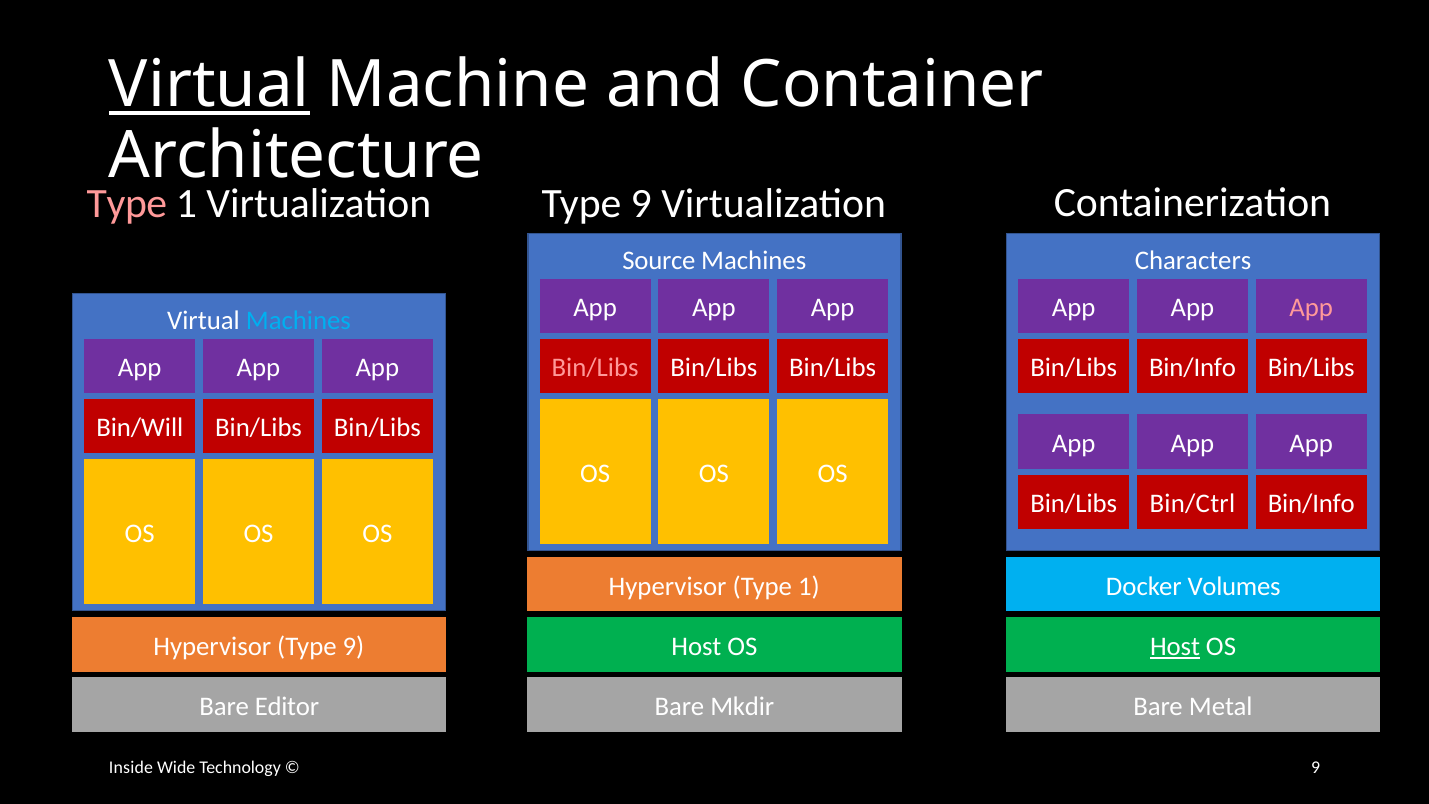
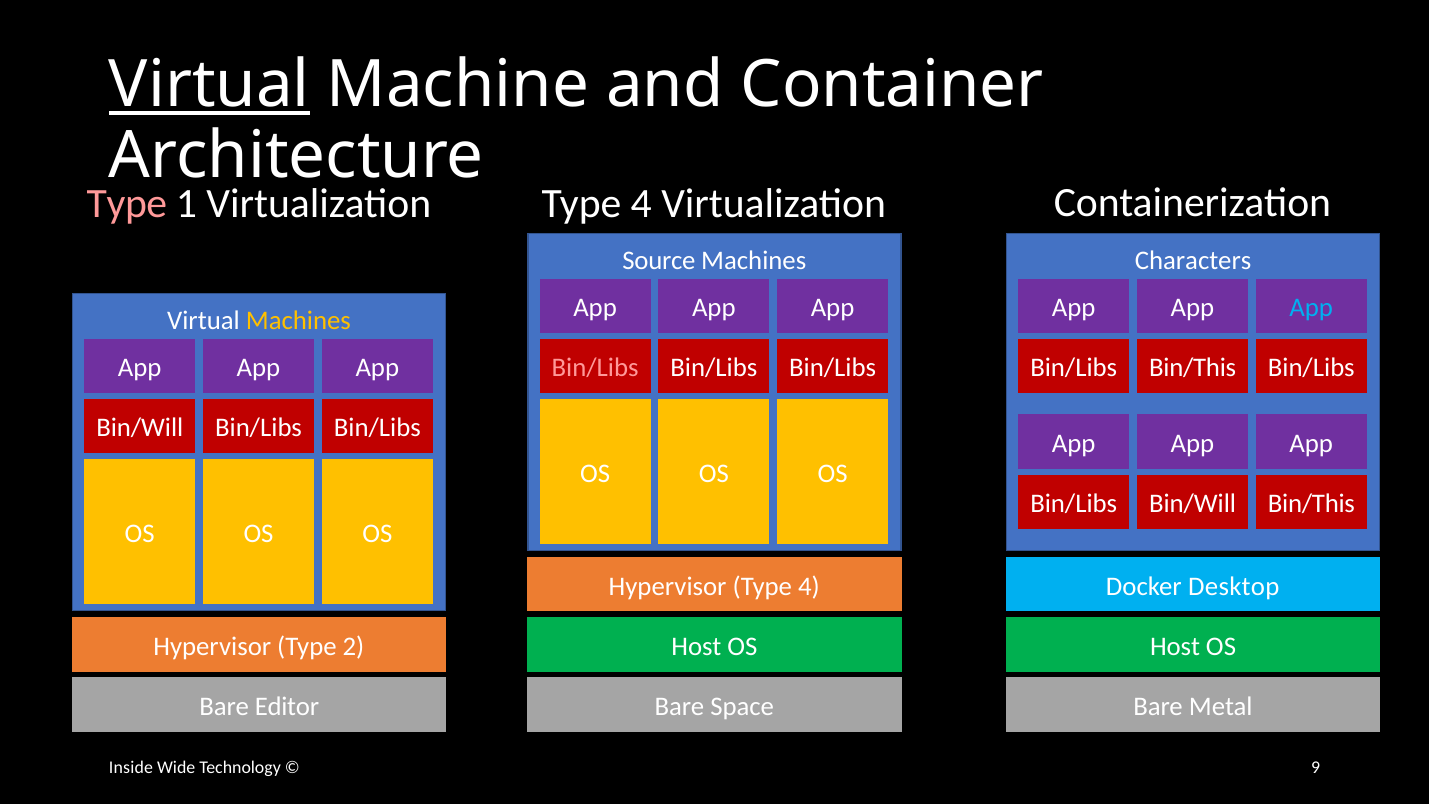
9 at (641, 203): 9 -> 4
App at (1311, 308) colour: pink -> light blue
Machines at (298, 321) colour: light blue -> yellow
Bin/Info at (1193, 368): Bin/Info -> Bin/This
Bin/Ctrl at (1192, 503): Bin/Ctrl -> Bin/Will
Bin/Info at (1311, 503): Bin/Info -> Bin/This
Hypervisor Type 1: 1 -> 4
Volumes: Volumes -> Desktop
Hypervisor Type 9: 9 -> 2
Host at (1175, 646) underline: present -> none
Mkdir: Mkdir -> Space
